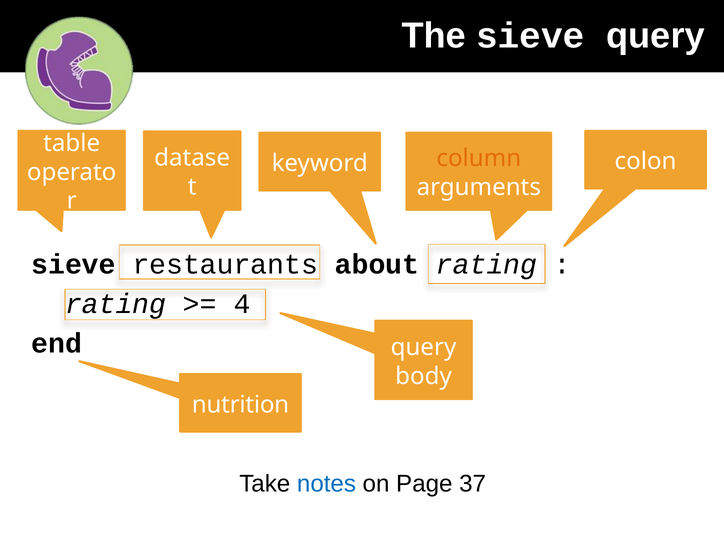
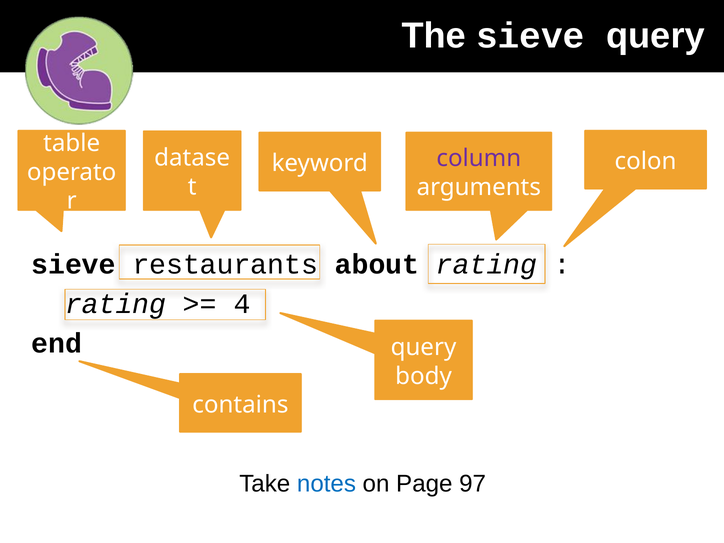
column colour: orange -> purple
nutrition: nutrition -> contains
37: 37 -> 97
